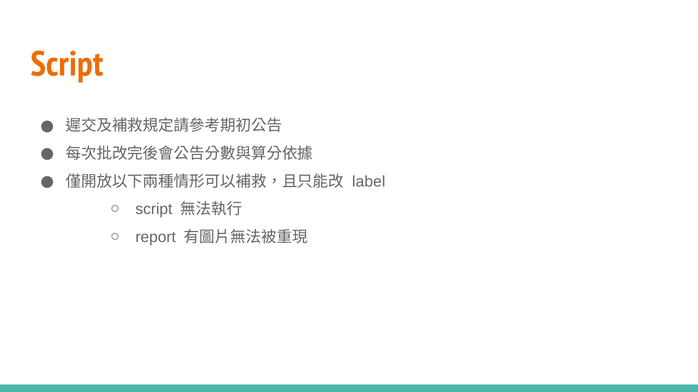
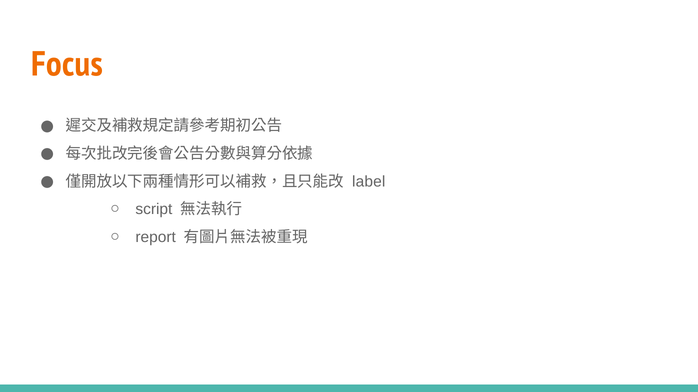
Script at (67, 64): Script -> Focus
